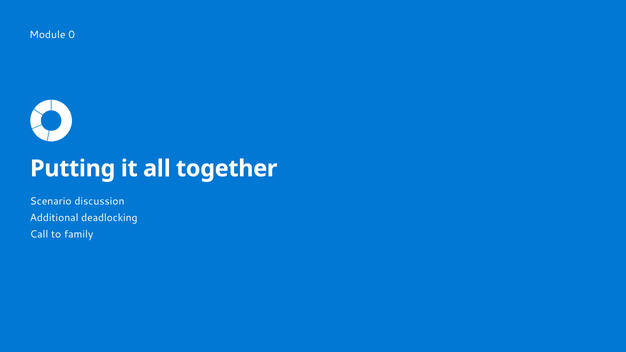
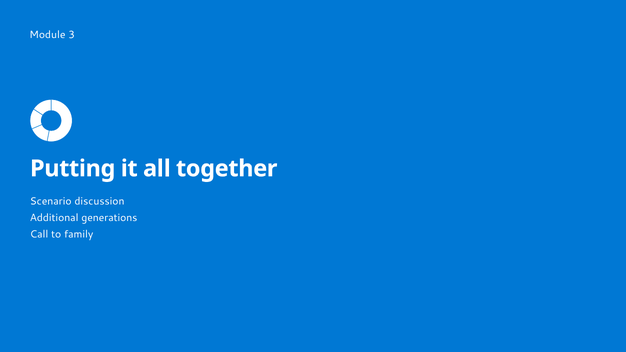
0: 0 -> 3
deadlocking: deadlocking -> generations
